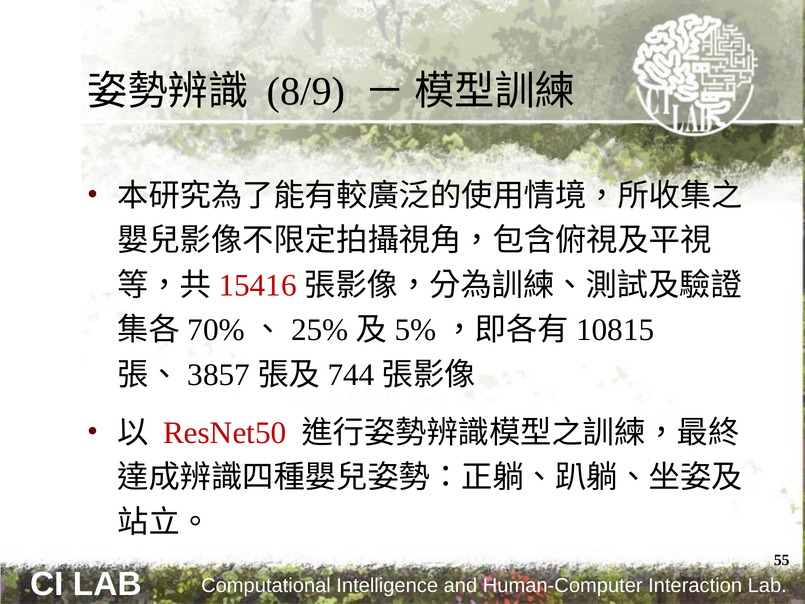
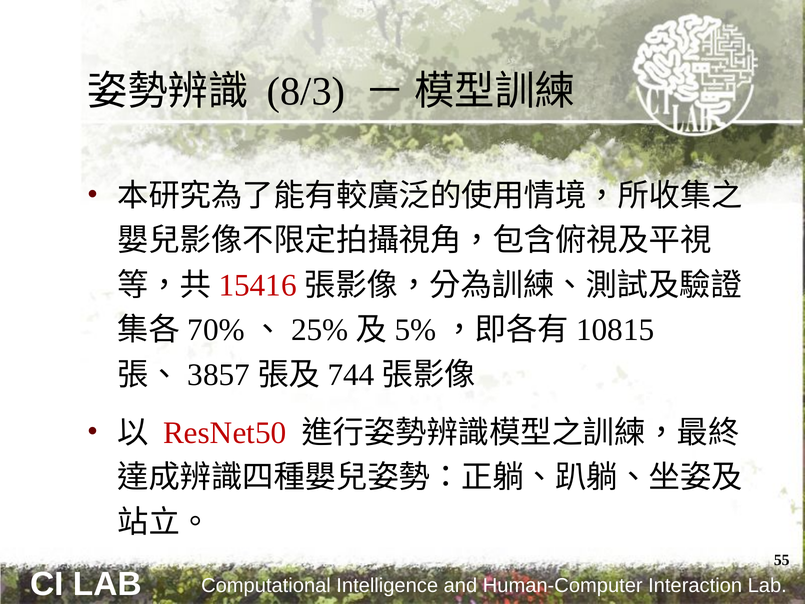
8/9: 8/9 -> 8/3
